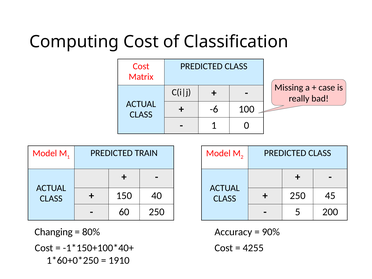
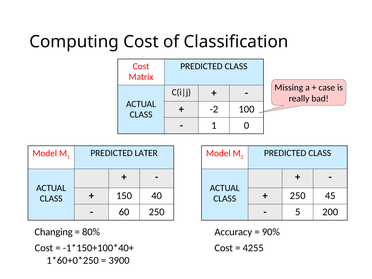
-6: -6 -> -2
TRAIN: TRAIN -> LATER
1910: 1910 -> 3900
